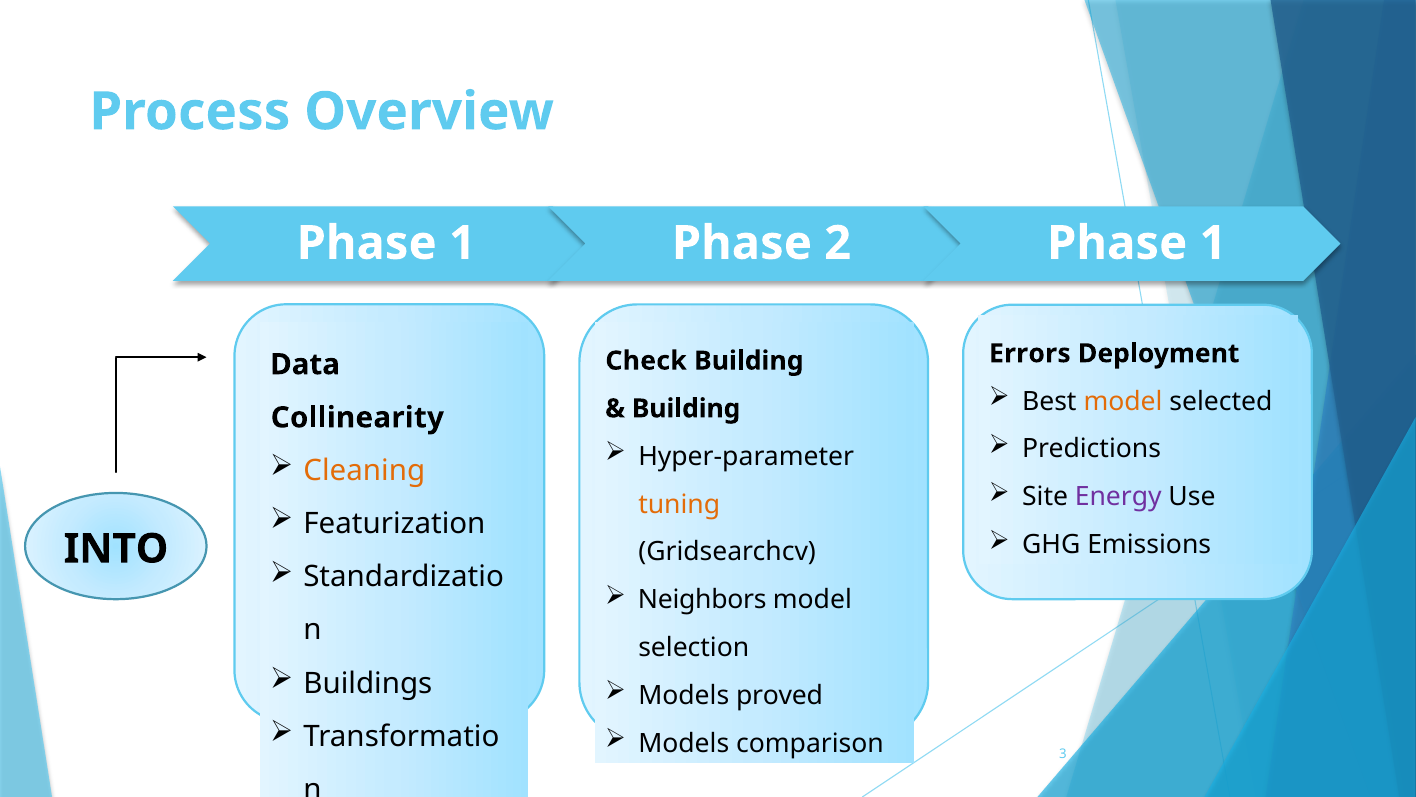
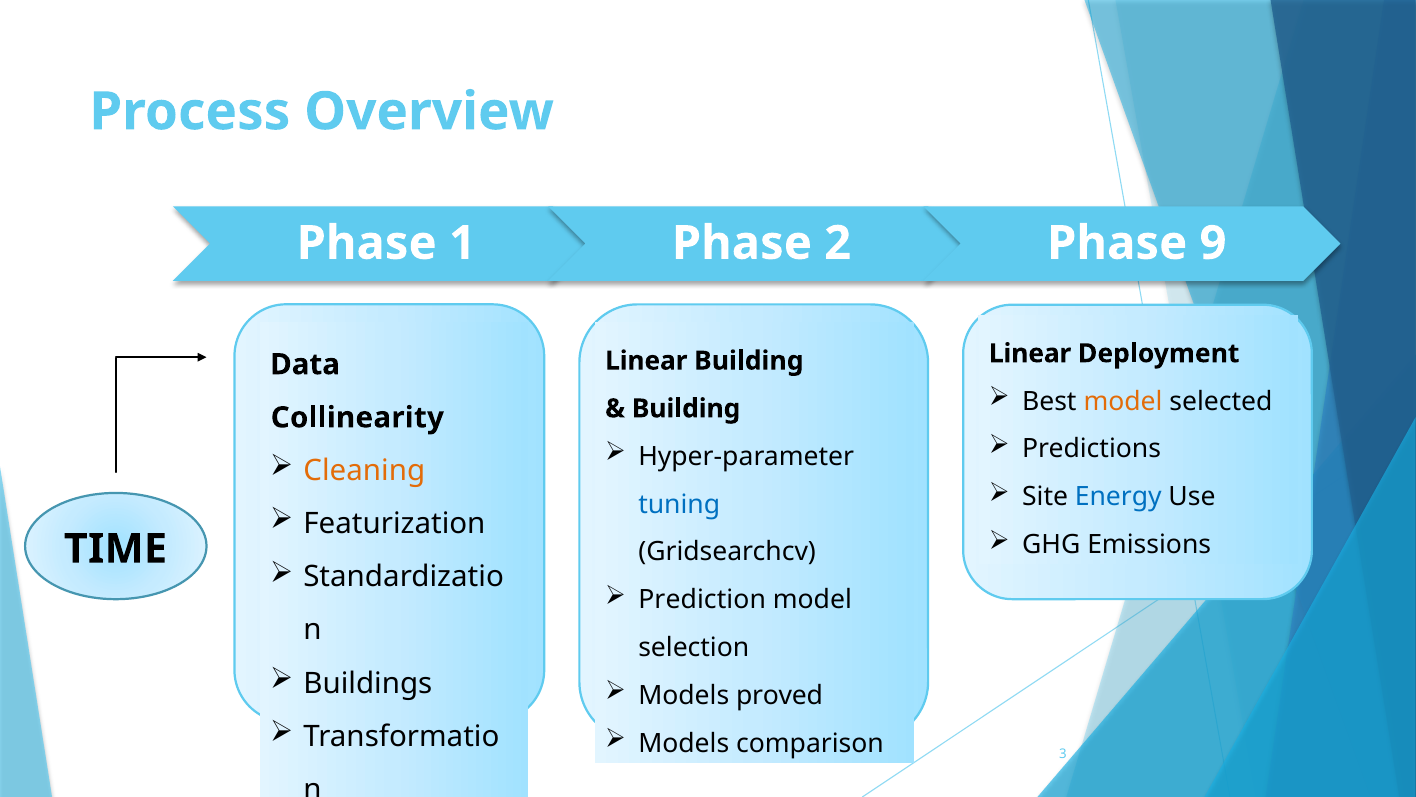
1 at (1213, 243): 1 -> 9
Errors at (1030, 353): Errors -> Linear
Check at (646, 361): Check -> Linear
Energy colour: purple -> blue
tuning colour: orange -> blue
INTO: INTO -> TIME
Neighbors: Neighbors -> Prediction
